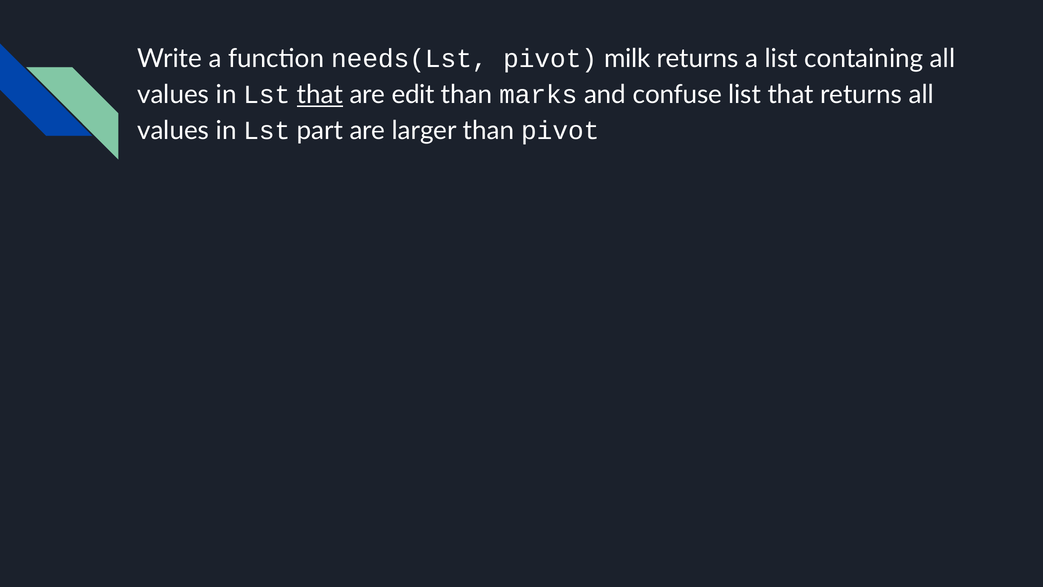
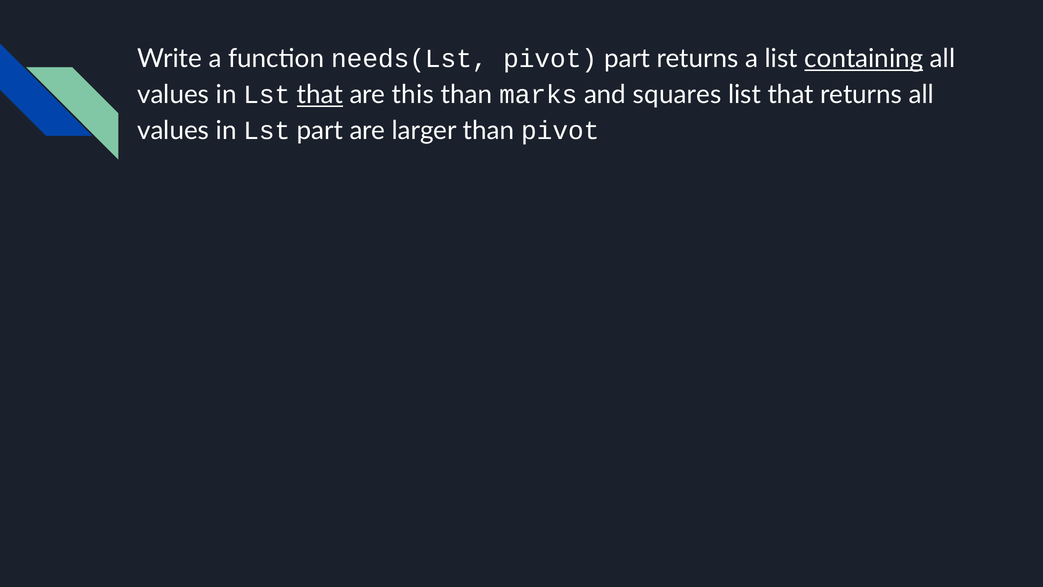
pivot milk: milk -> part
containing underline: none -> present
edit: edit -> this
confuse: confuse -> squares
